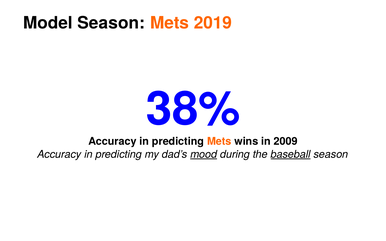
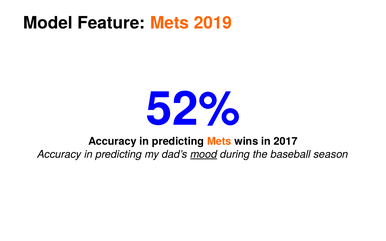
Model Season: Season -> Feature
38%: 38% -> 52%
2009: 2009 -> 2017
baseball underline: present -> none
